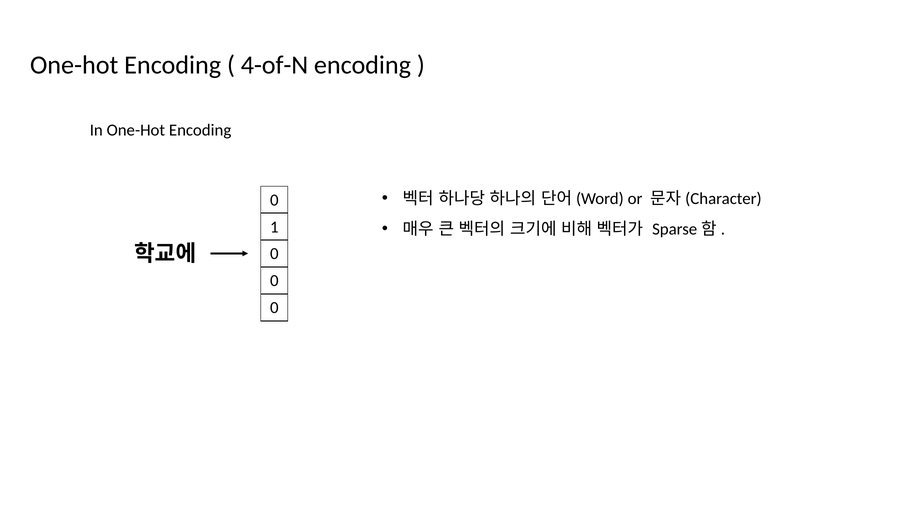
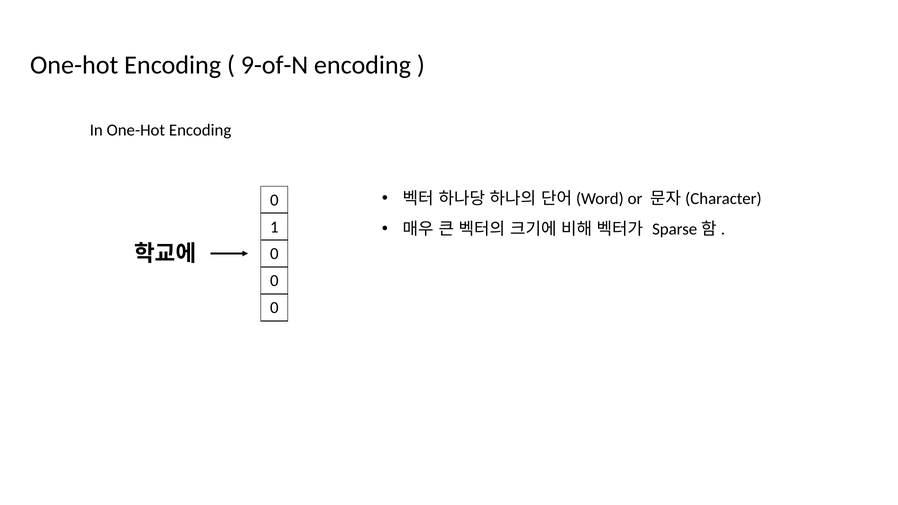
4-of-N: 4-of-N -> 9-of-N
